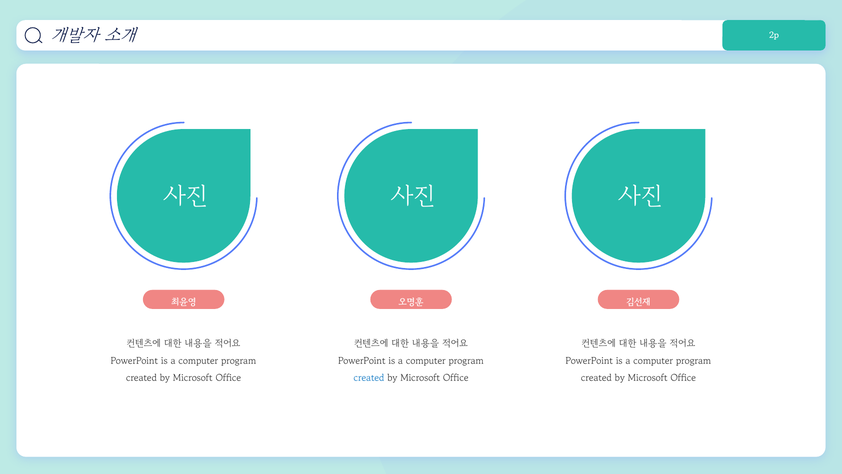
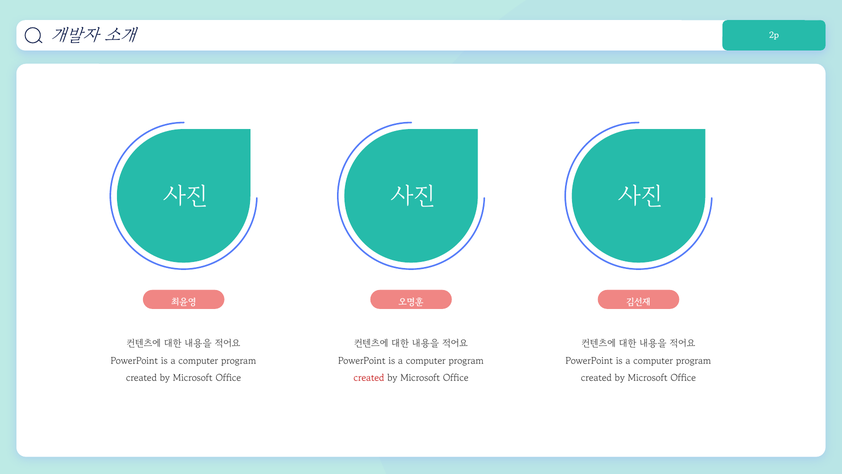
created at (369, 378) colour: blue -> red
